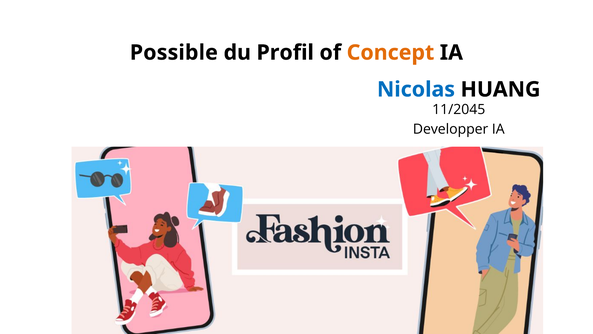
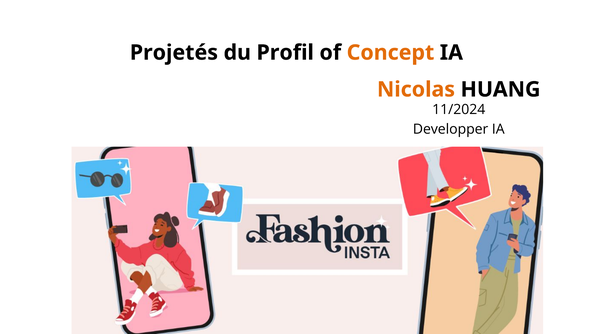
Possible: Possible -> Projetés
Nicolas colour: blue -> orange
11/2045: 11/2045 -> 11/2024
